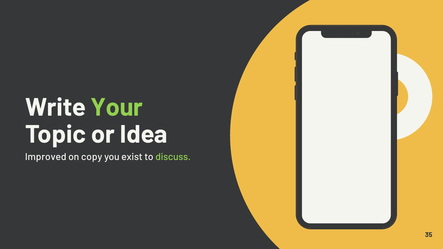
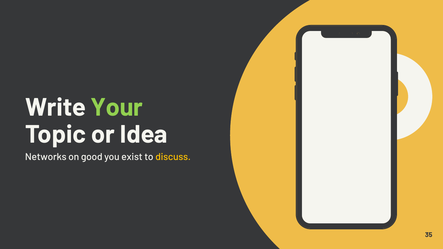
Improved: Improved -> Networks
copy: copy -> good
discuss colour: light green -> yellow
